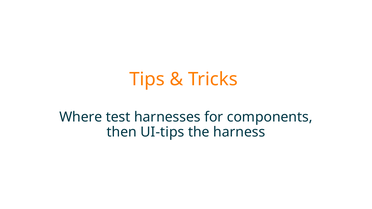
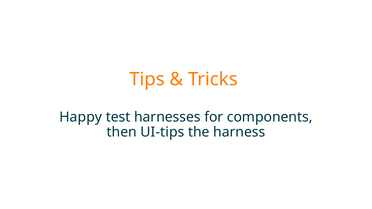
Where: Where -> Happy
